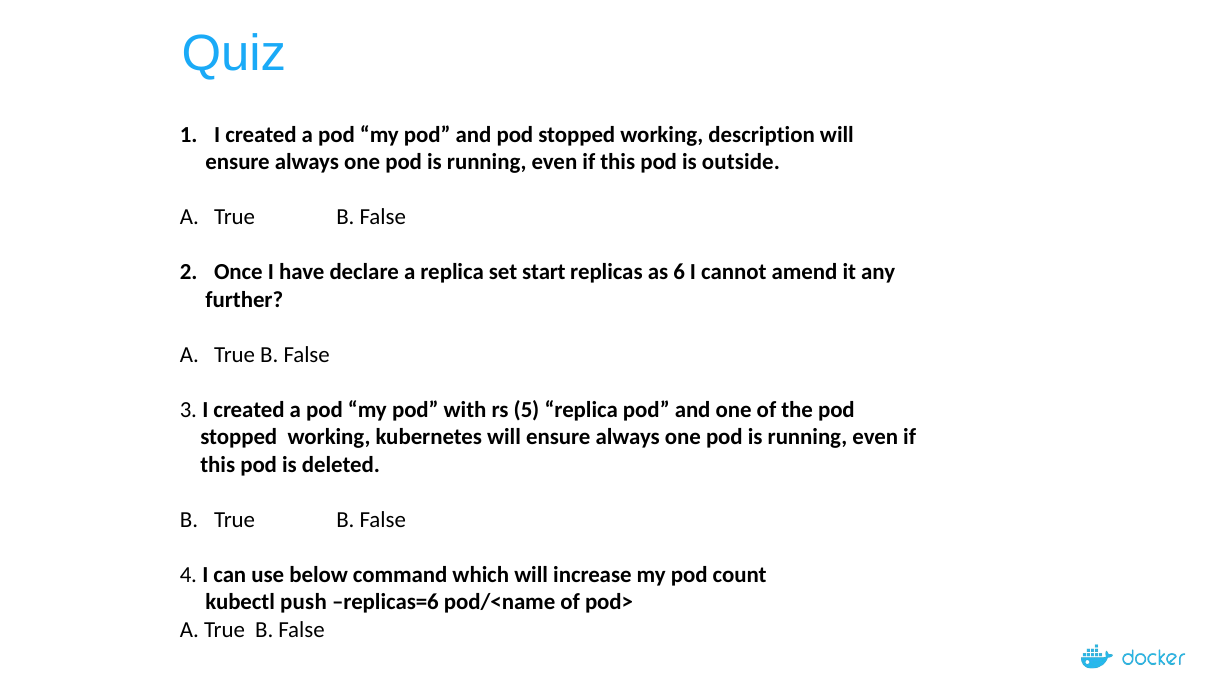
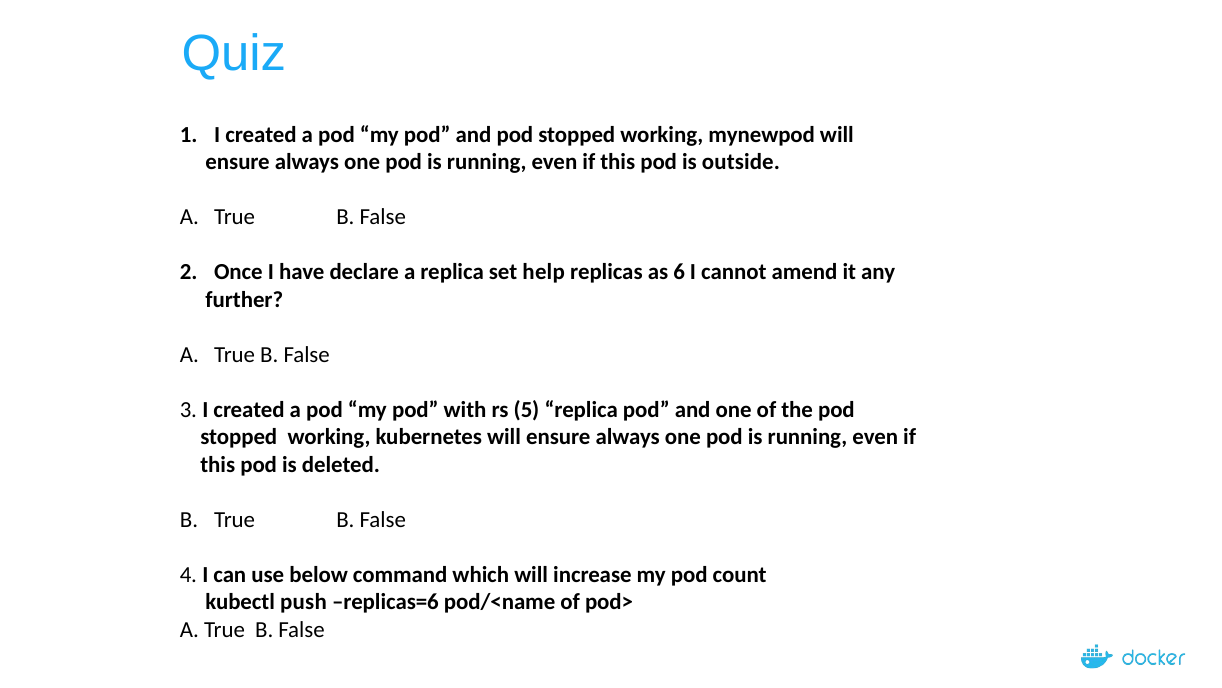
description: description -> mynewpod
start: start -> help
